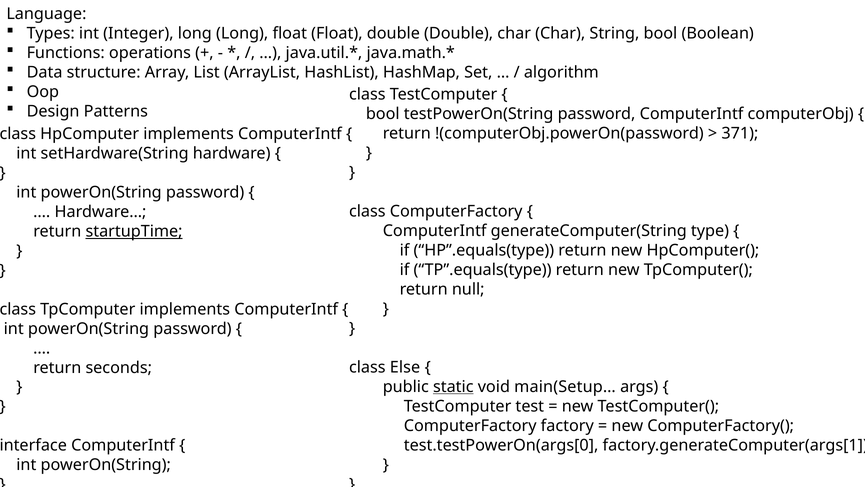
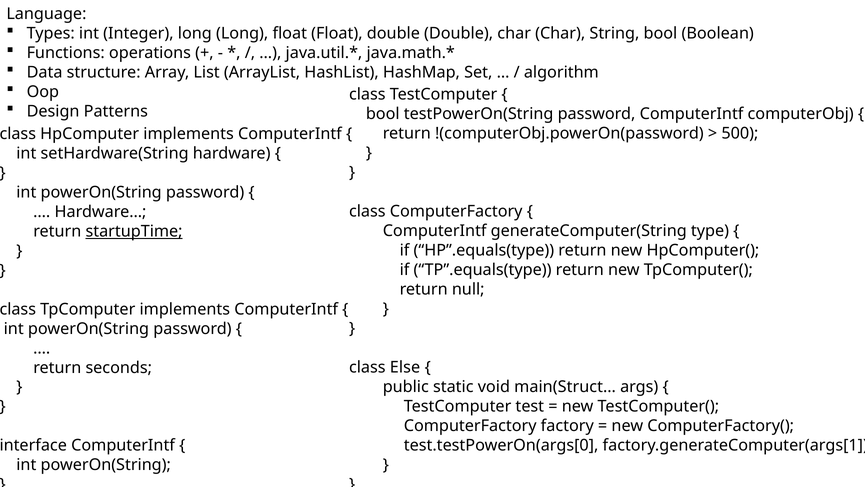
371: 371 -> 500
static underline: present -> none
main(Setup…: main(Setup… -> main(Struct…
